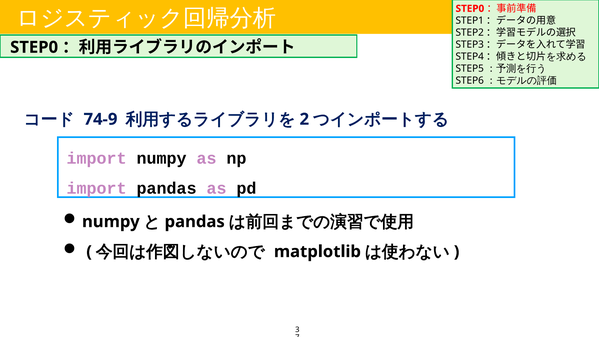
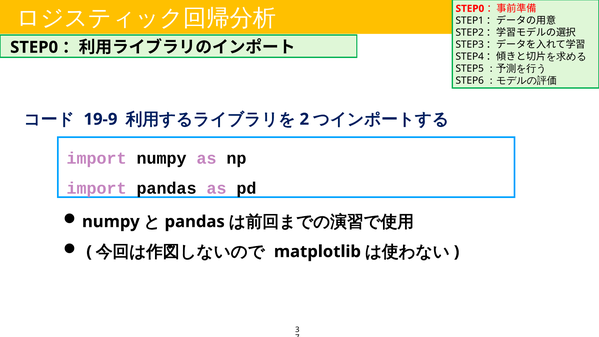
74-9: 74-9 -> 19-9
